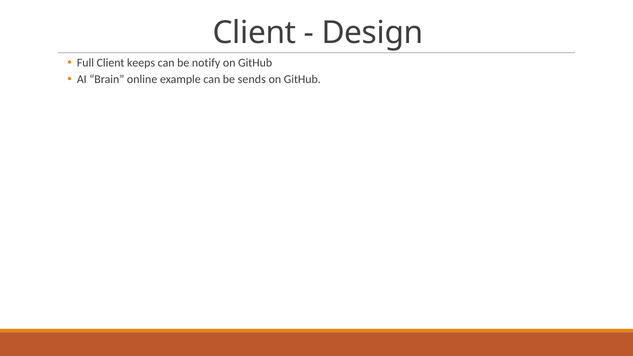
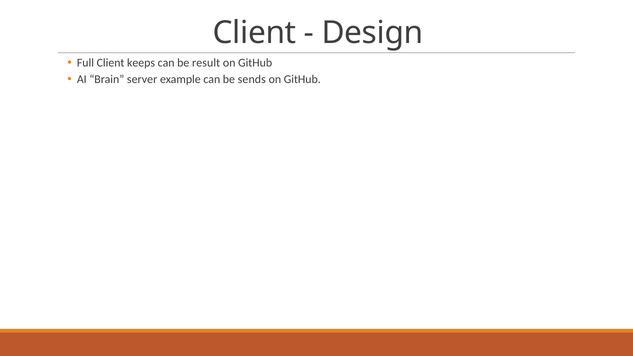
notify: notify -> result
online: online -> server
